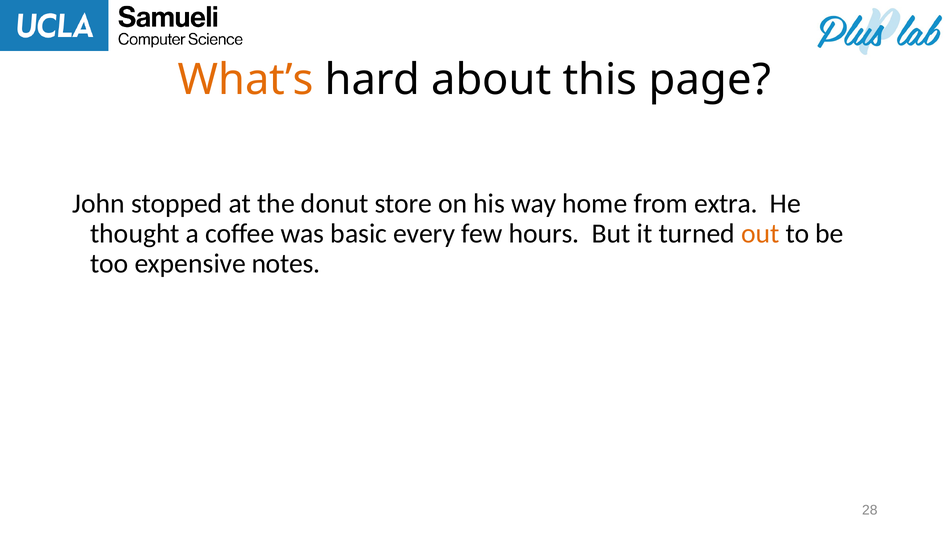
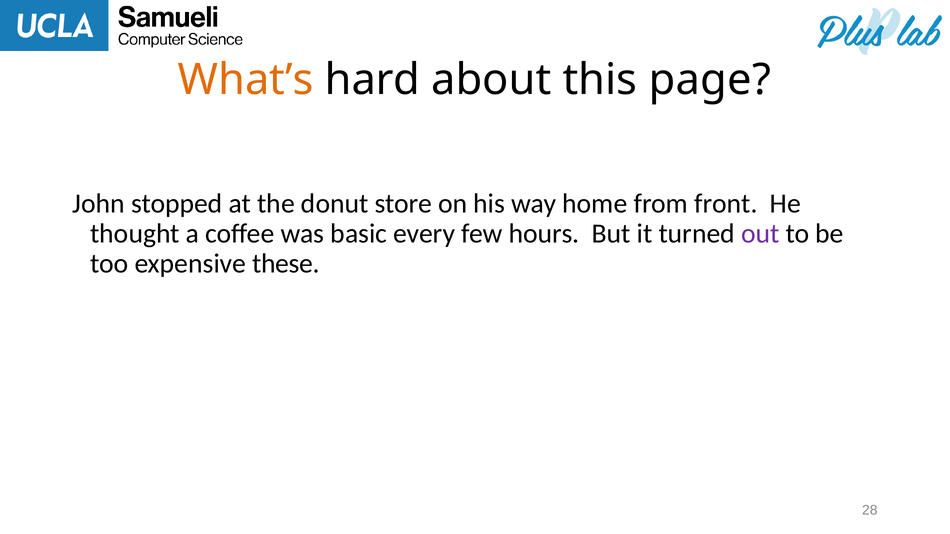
extra: extra -> front
out colour: orange -> purple
notes: notes -> these
